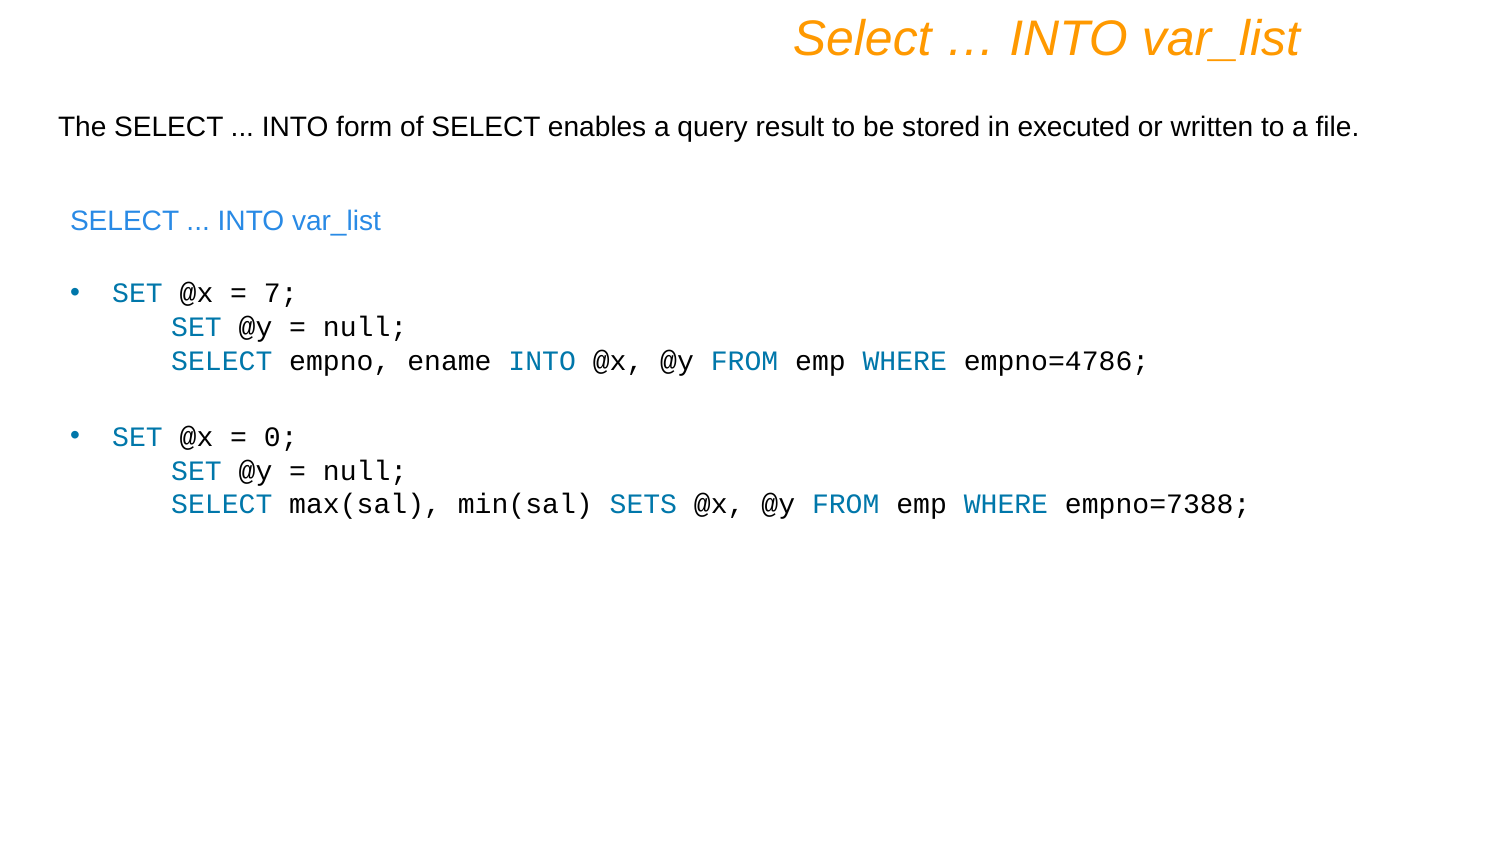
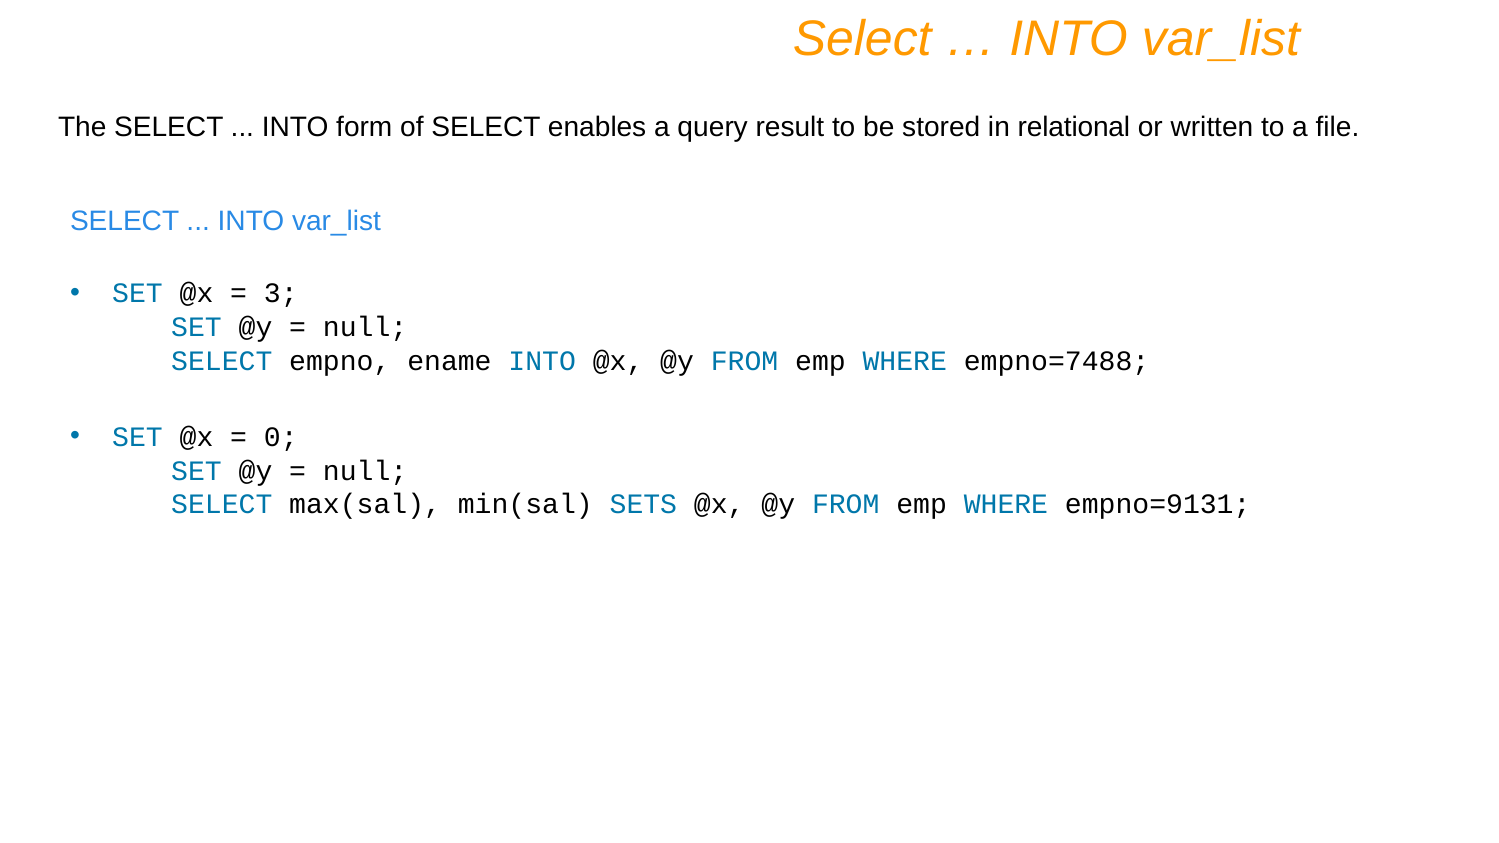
executed: executed -> relational
7: 7 -> 3
empno=4786: empno=4786 -> empno=7488
empno=7388: empno=7388 -> empno=9131
